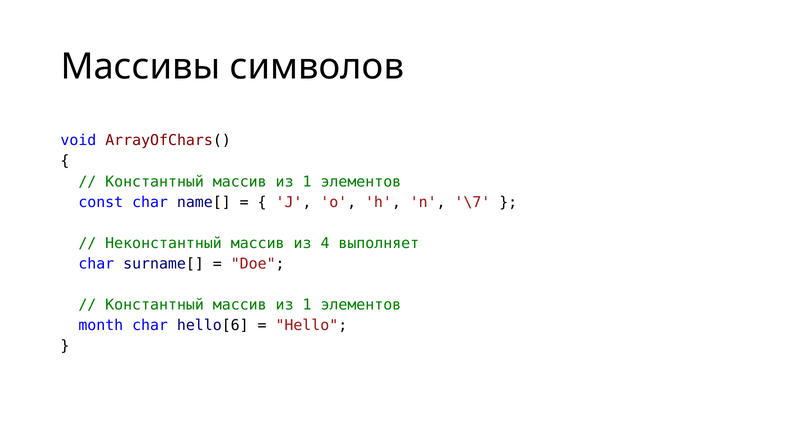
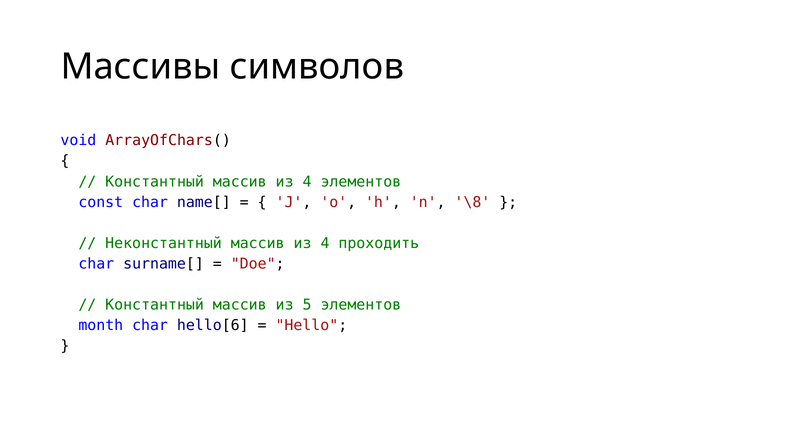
1 at (307, 182): 1 -> 4
\7: \7 -> \8
выполняет: выполняет -> проходить
1 at (307, 305): 1 -> 5
